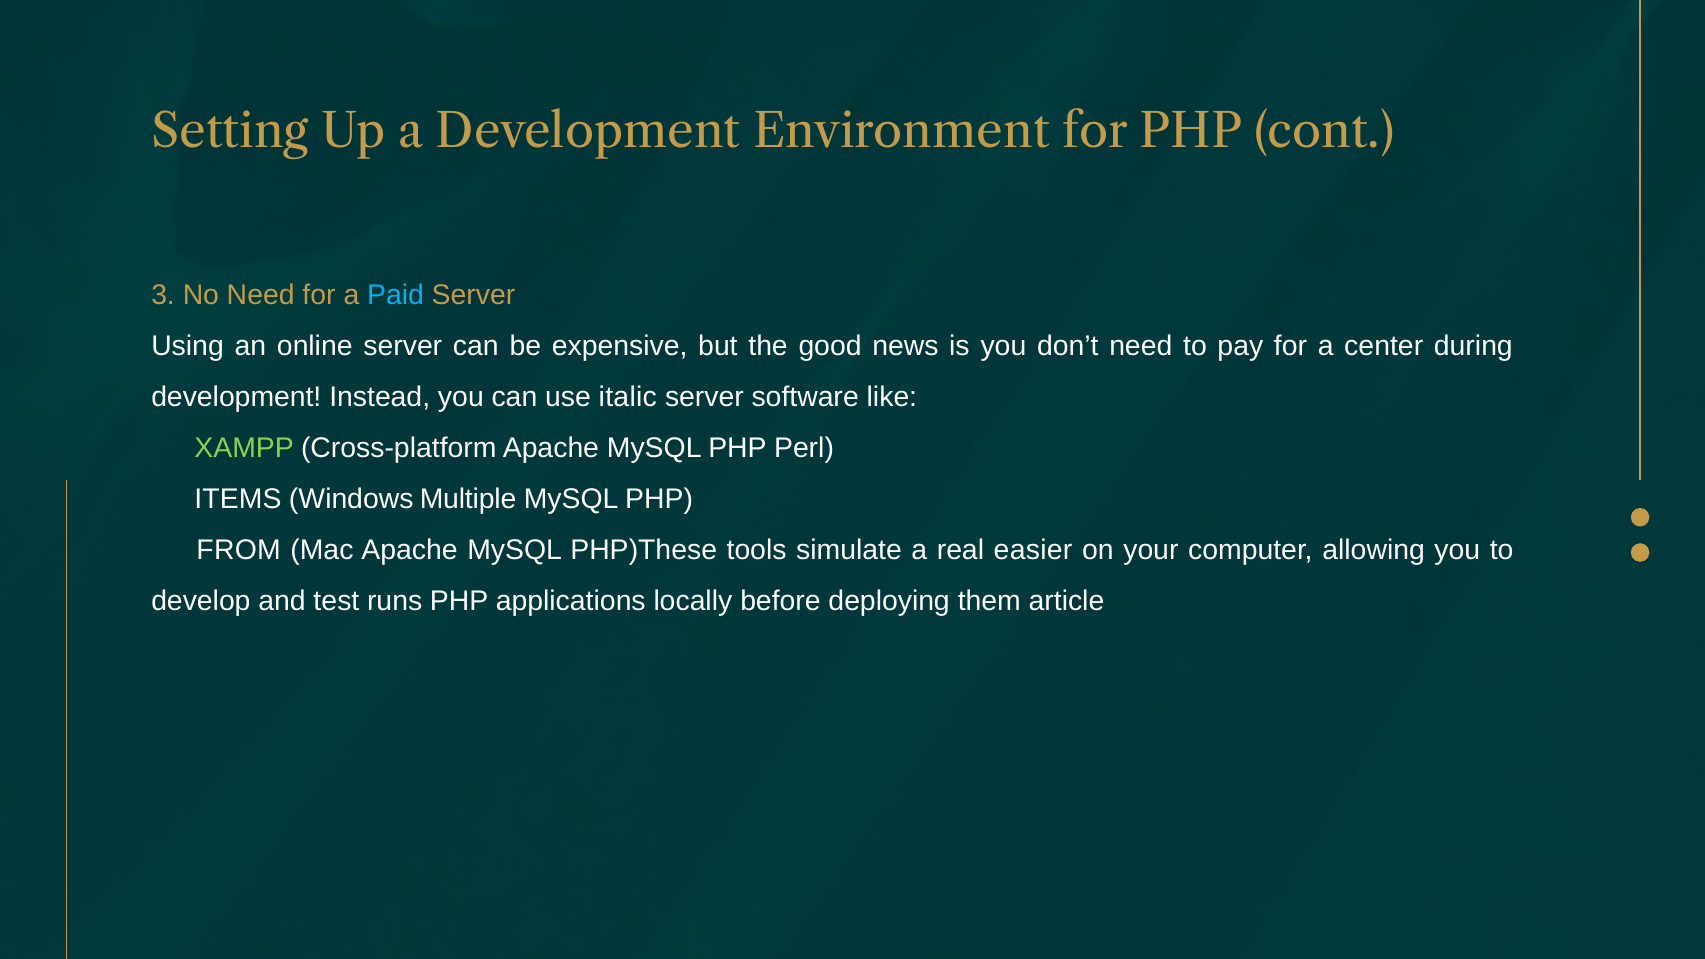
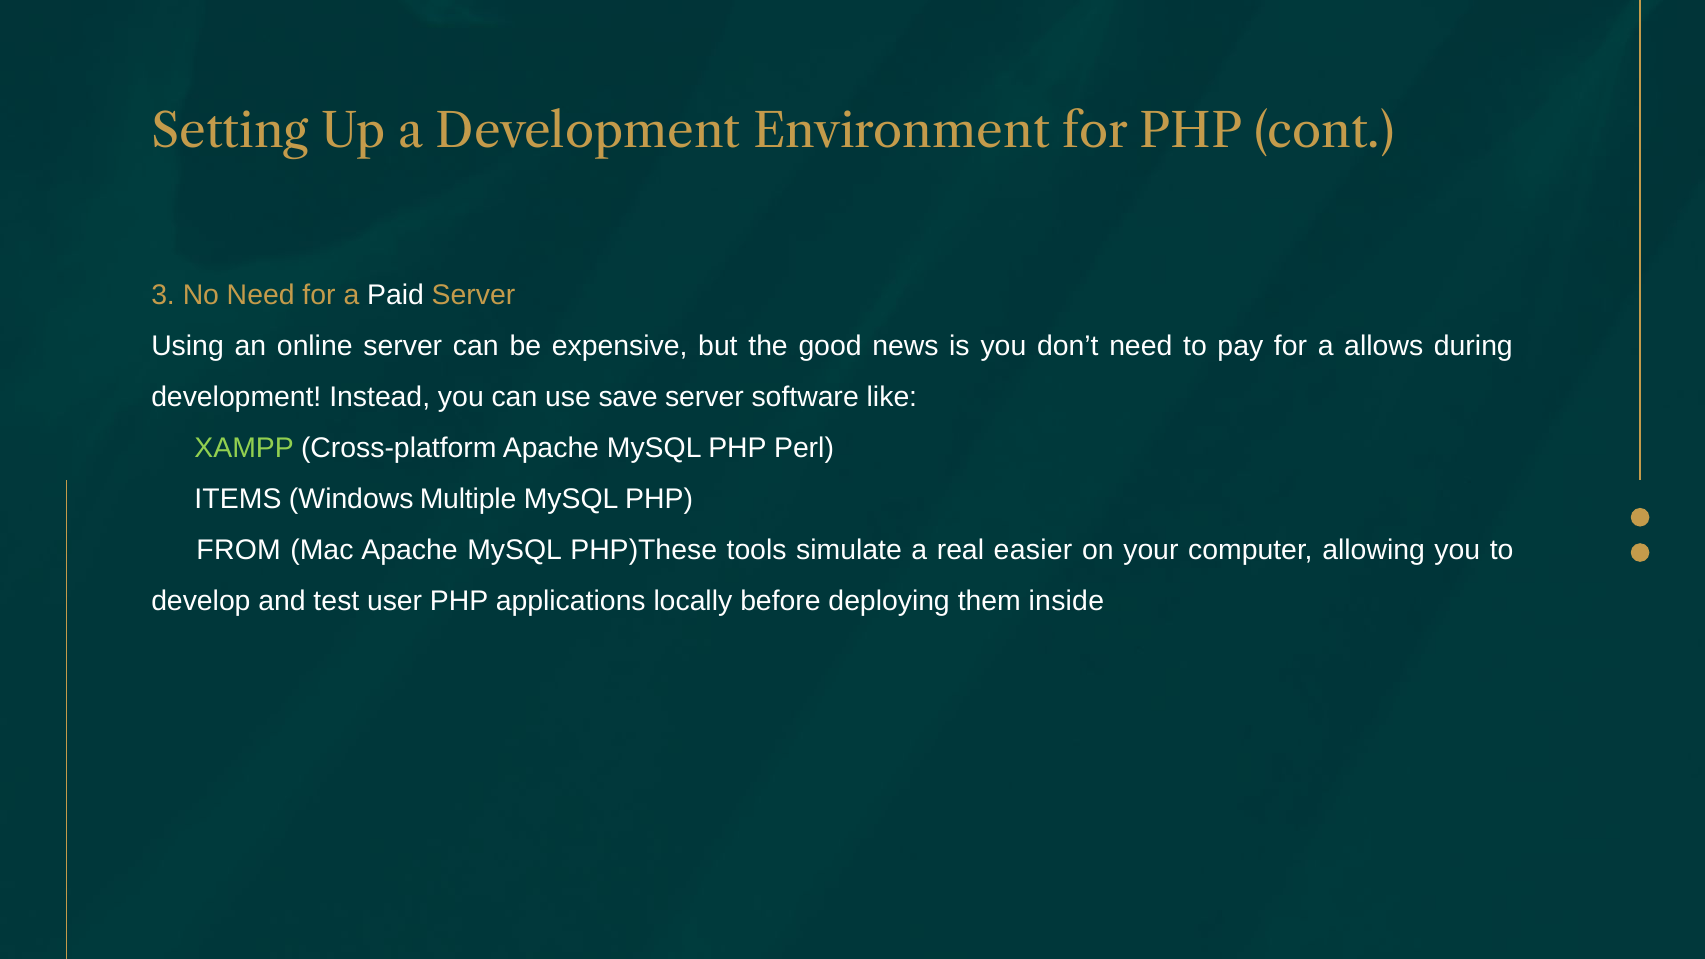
Paid colour: light blue -> white
center: center -> allows
italic: italic -> save
runs: runs -> user
article: article -> inside
